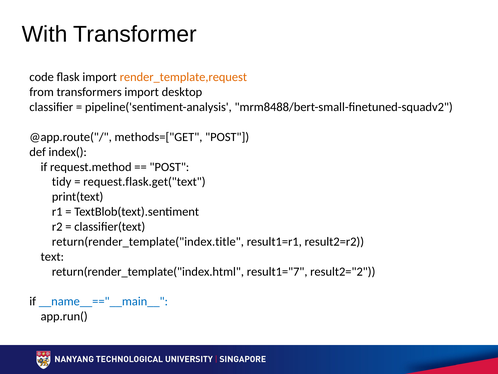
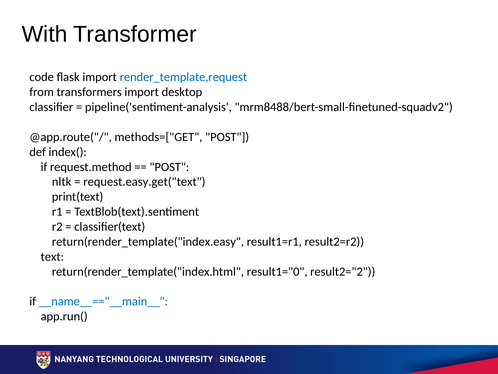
render_template,request colour: orange -> blue
tidy: tidy -> nltk
request.flask.get("text: request.flask.get("text -> request.easy.get("text
return(render_template("index.title: return(render_template("index.title -> return(render_template("index.easy
result1="7: result1="7 -> result1="0
